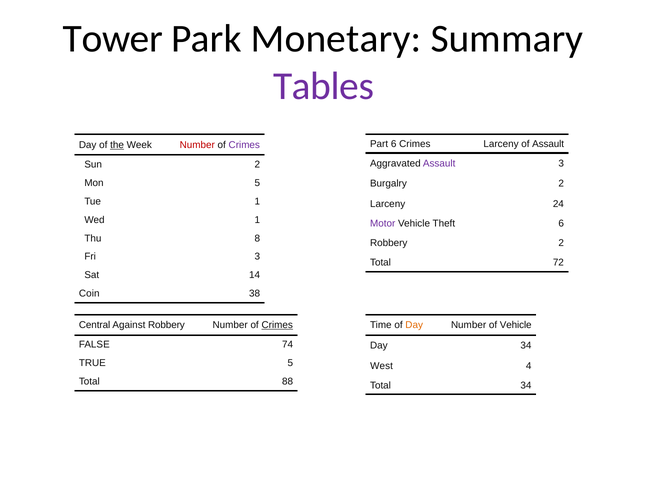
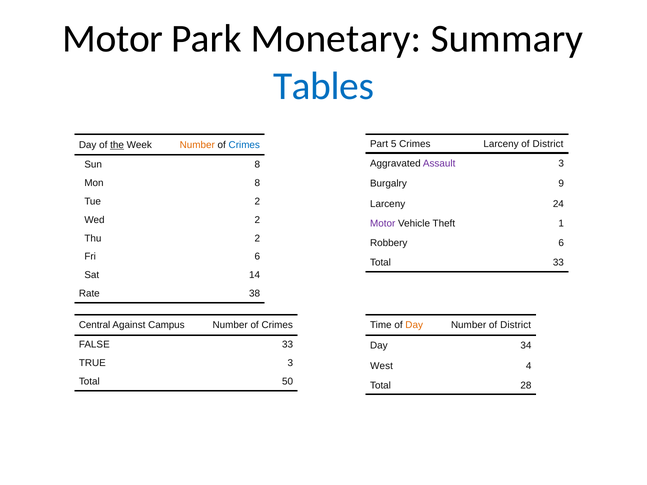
Tower at (113, 39): Tower -> Motor
Tables colour: purple -> blue
Part 6: 6 -> 5
Assault at (548, 144): Assault -> District
Number at (197, 145) colour: red -> orange
Crimes at (244, 145) colour: purple -> blue
Sun 2: 2 -> 8
Mon 5: 5 -> 8
Burgalry 2: 2 -> 9
Tue 1: 1 -> 2
Wed 1: 1 -> 2
Theft 6: 6 -> 1
Thu 8: 8 -> 2
Robbery 2: 2 -> 6
Fri 3: 3 -> 6
Total 72: 72 -> 33
Coin: Coin -> Rate
Against Robbery: Robbery -> Campus
Crimes at (277, 325) underline: present -> none
Number of Vehicle: Vehicle -> District
FALSE 74: 74 -> 33
TRUE 5: 5 -> 3
88: 88 -> 50
Total 34: 34 -> 28
